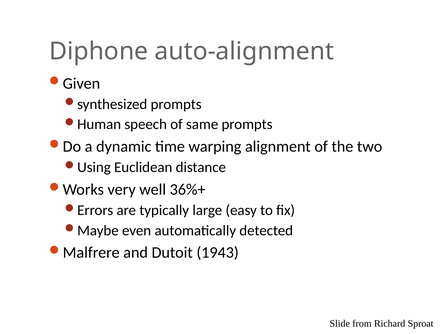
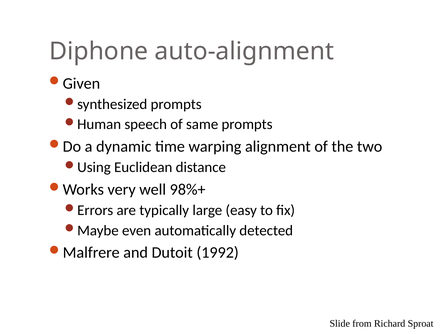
36%+: 36%+ -> 98%+
1943: 1943 -> 1992
